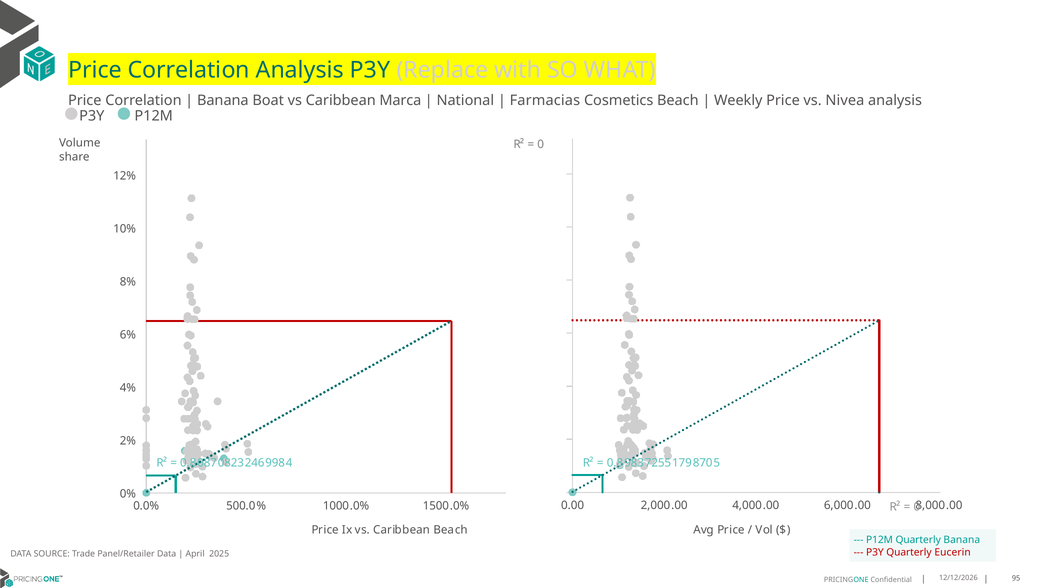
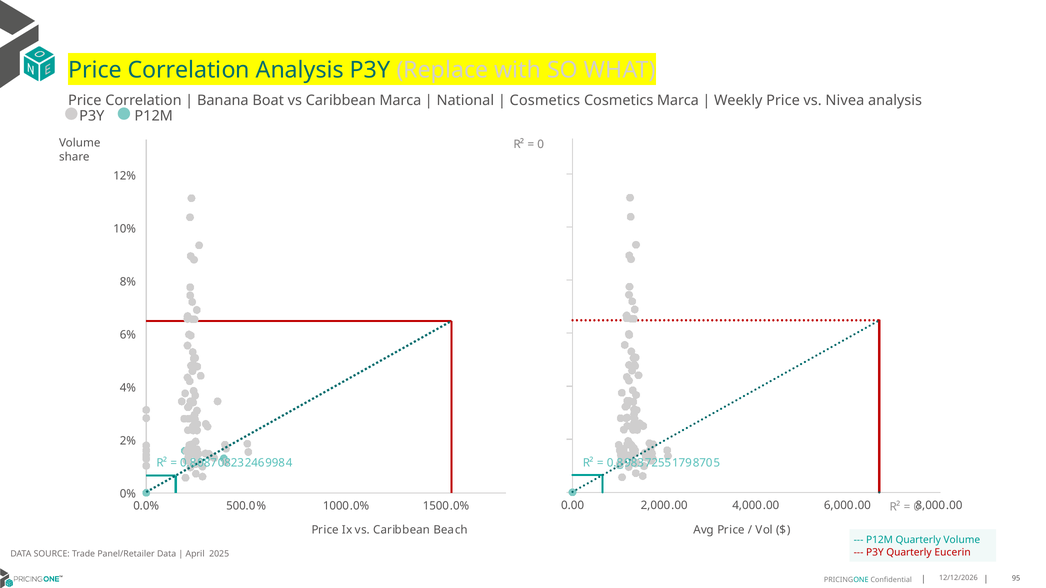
Farmacias at (545, 100): Farmacias -> Cosmetics
Cosmetics Beach: Beach -> Marca
Quarterly Banana: Banana -> Volume
